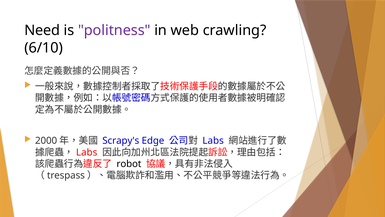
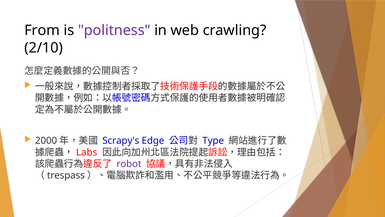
Need: Need -> From
6/10: 6/10 -> 2/10
Labs at (213, 141): Labs -> Type
robot colour: black -> purple
